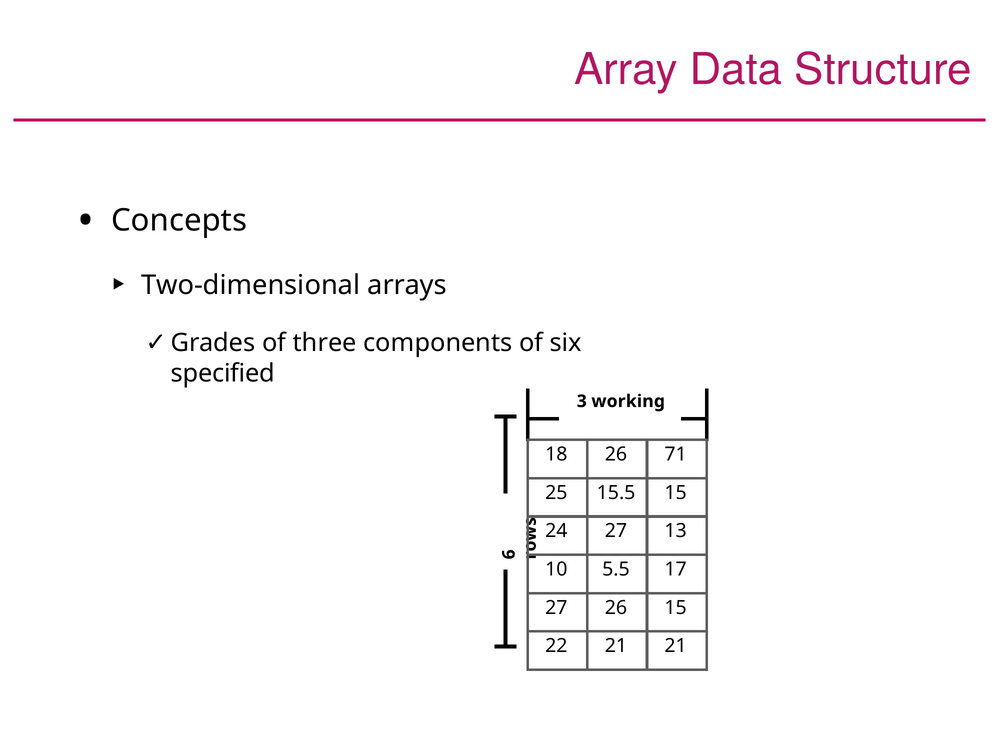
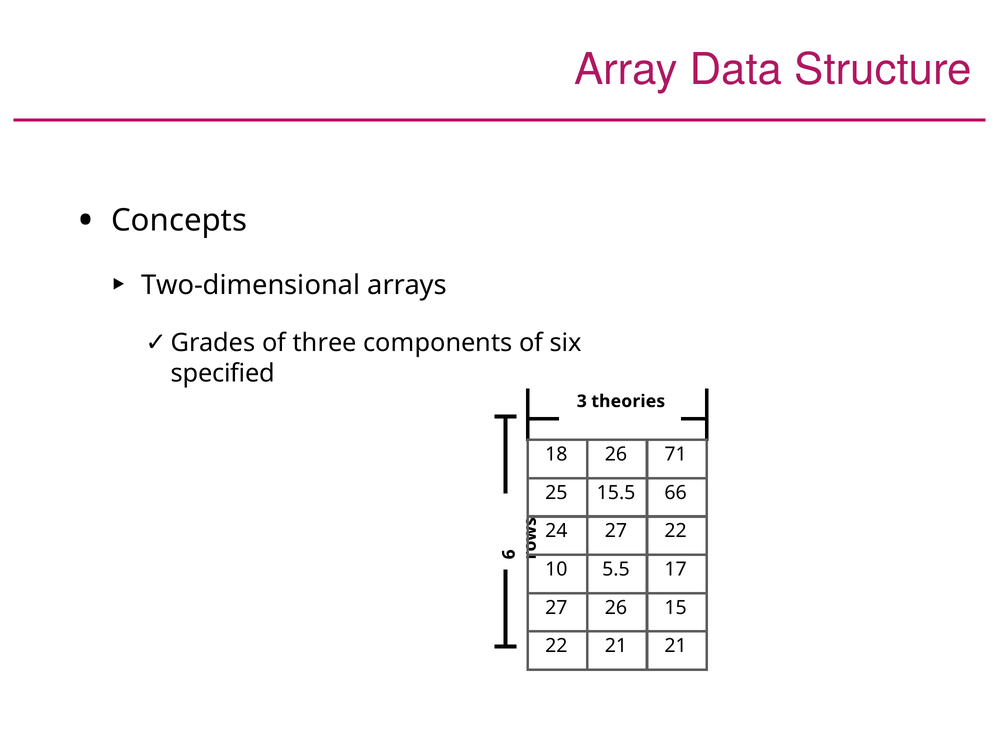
working: working -> theories
15.5 15: 15 -> 66
27 13: 13 -> 22
